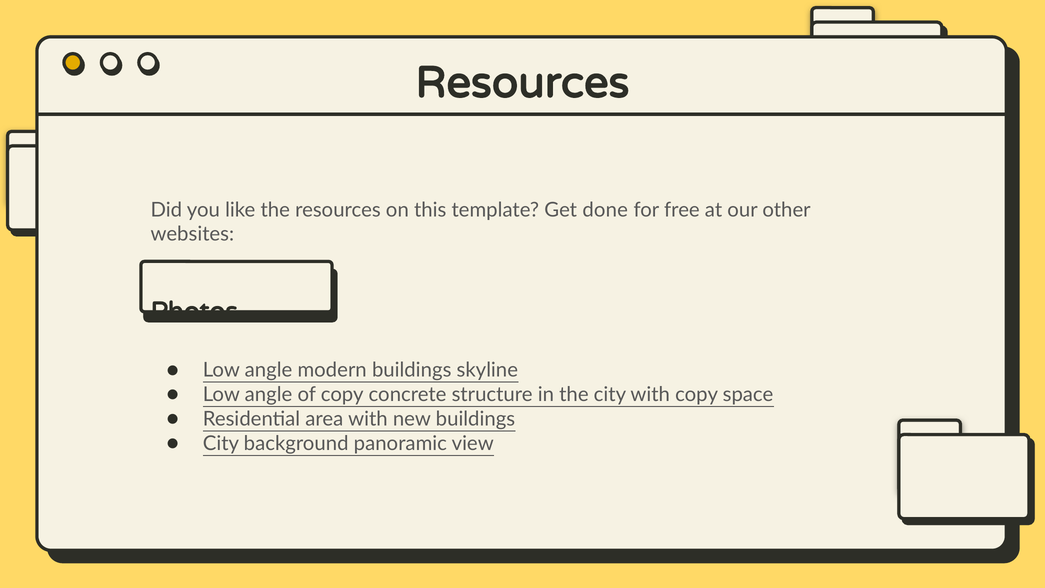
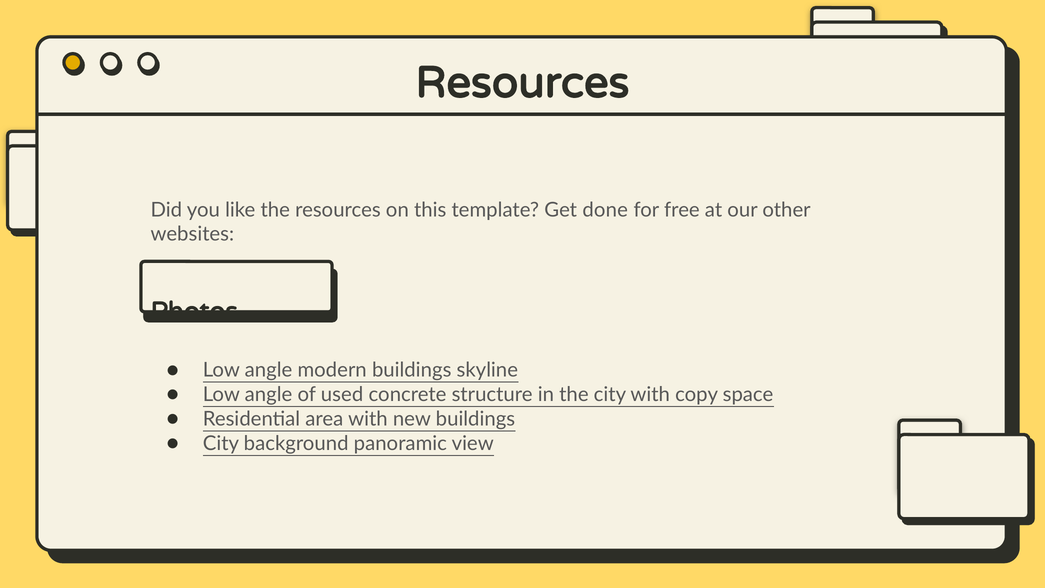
of copy: copy -> used
